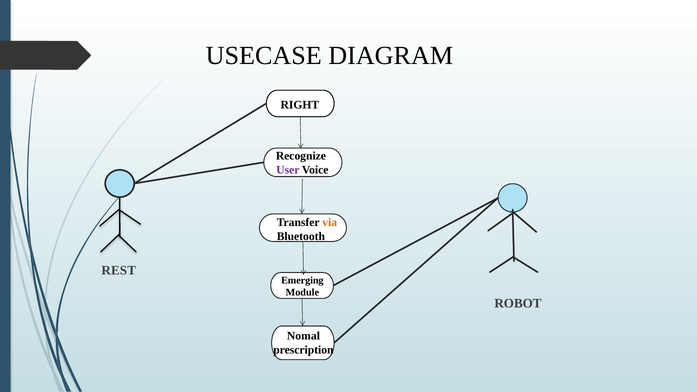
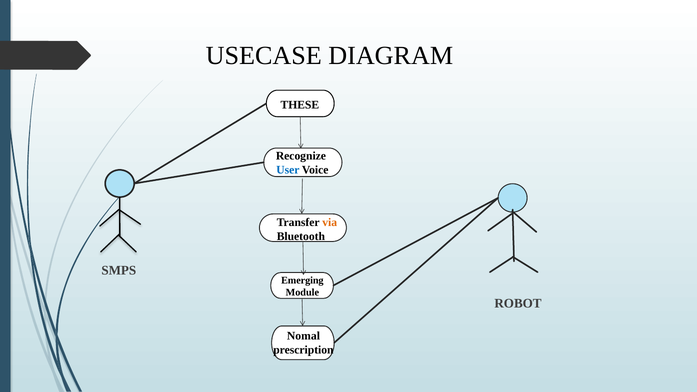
RIGHT: RIGHT -> THESE
User colour: purple -> blue
REST: REST -> SMPS
